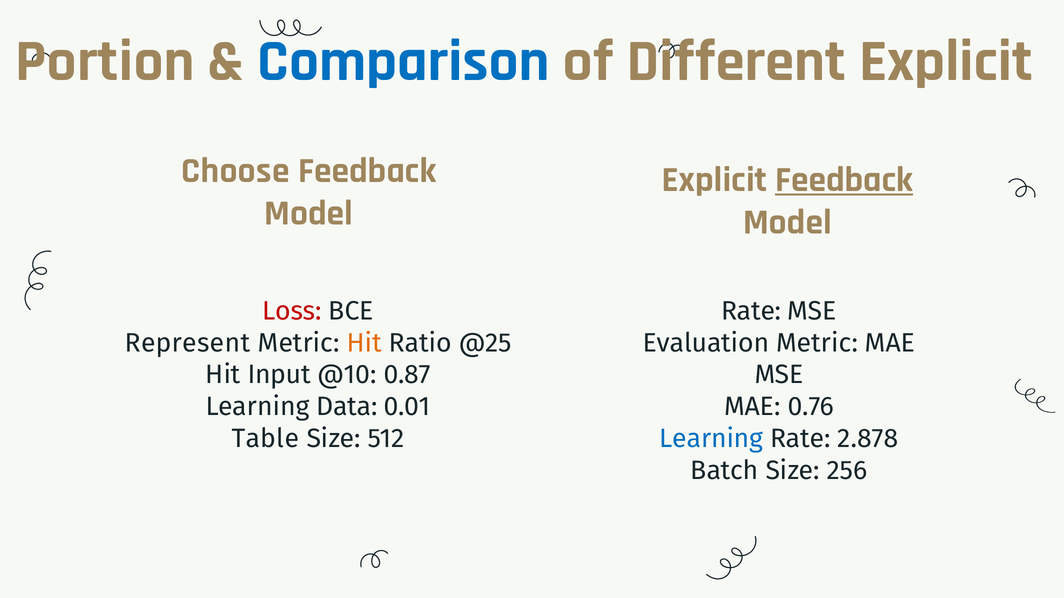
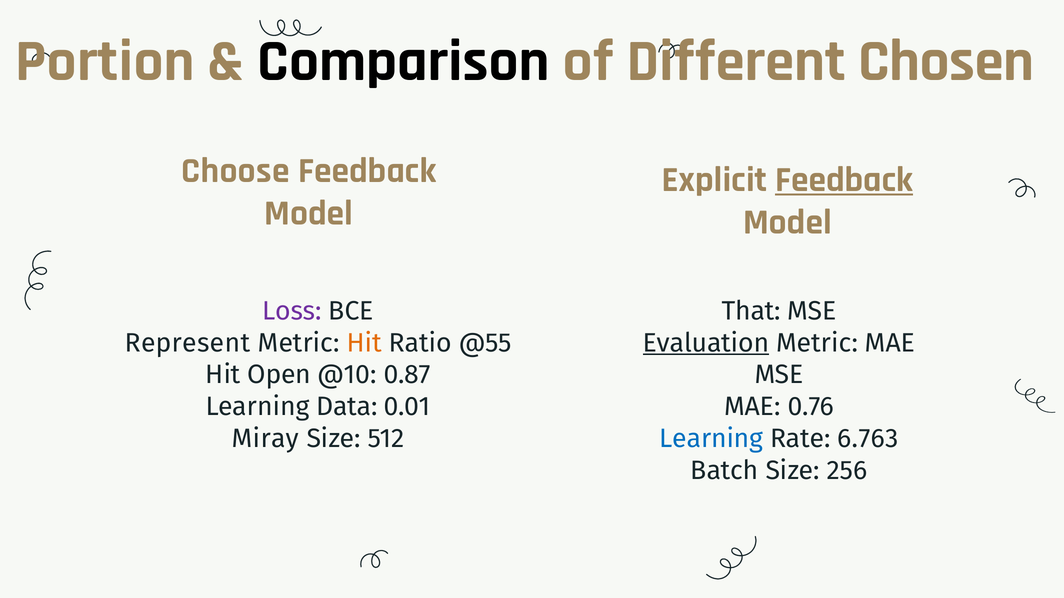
Comparison colour: blue -> black
Different Explicit: Explicit -> Chosen
Loss colour: red -> purple
Rate at (751, 311): Rate -> That
@25: @25 -> @55
Evaluation underline: none -> present
Input: Input -> Open
Table: Table -> Miray
2.878: 2.878 -> 6.763
